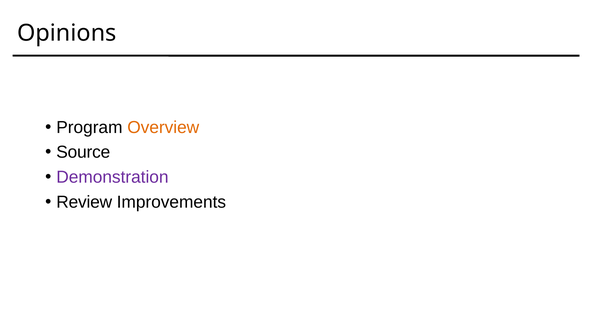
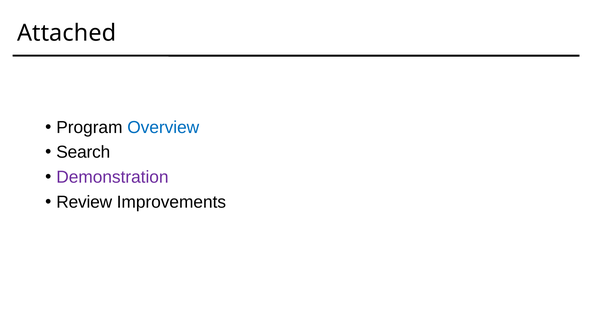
Opinions: Opinions -> Attached
Overview colour: orange -> blue
Source: Source -> Search
